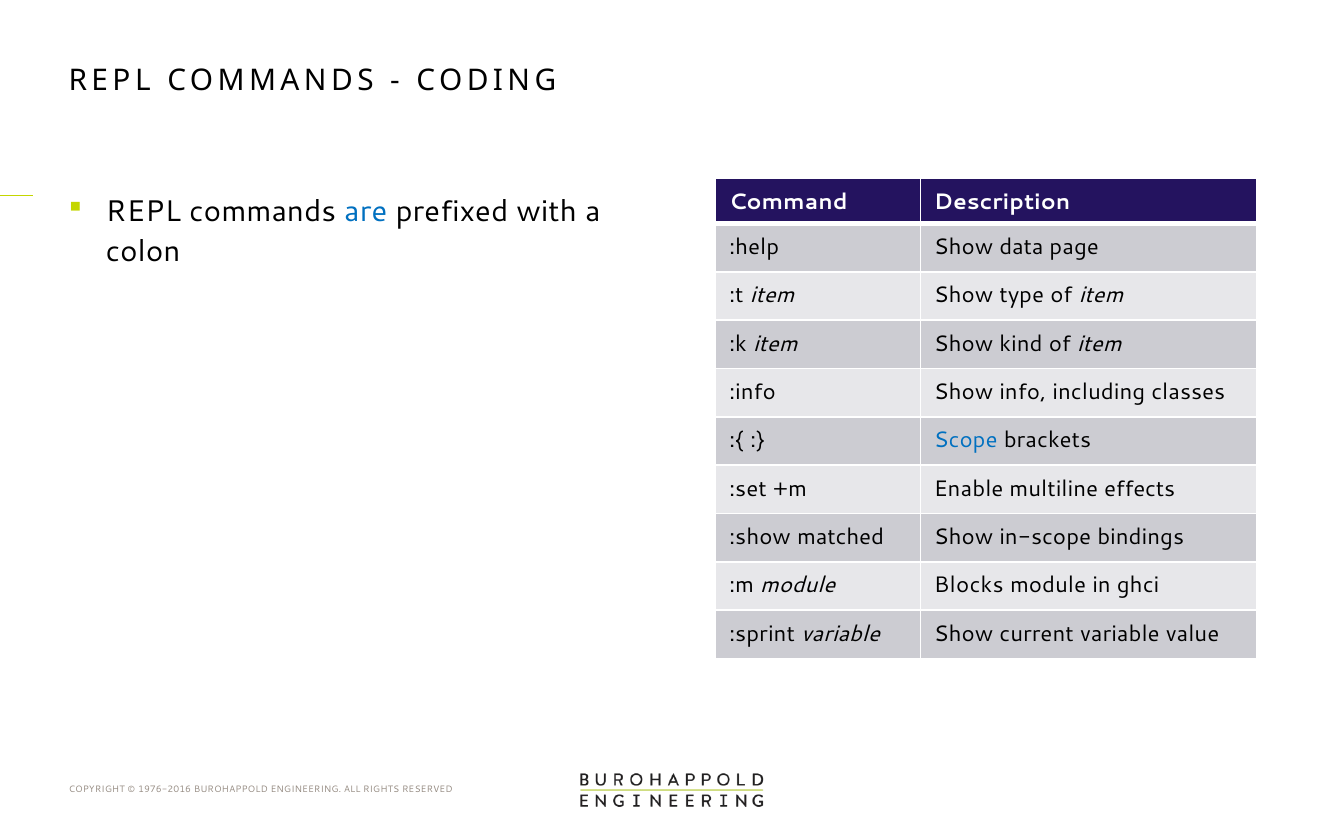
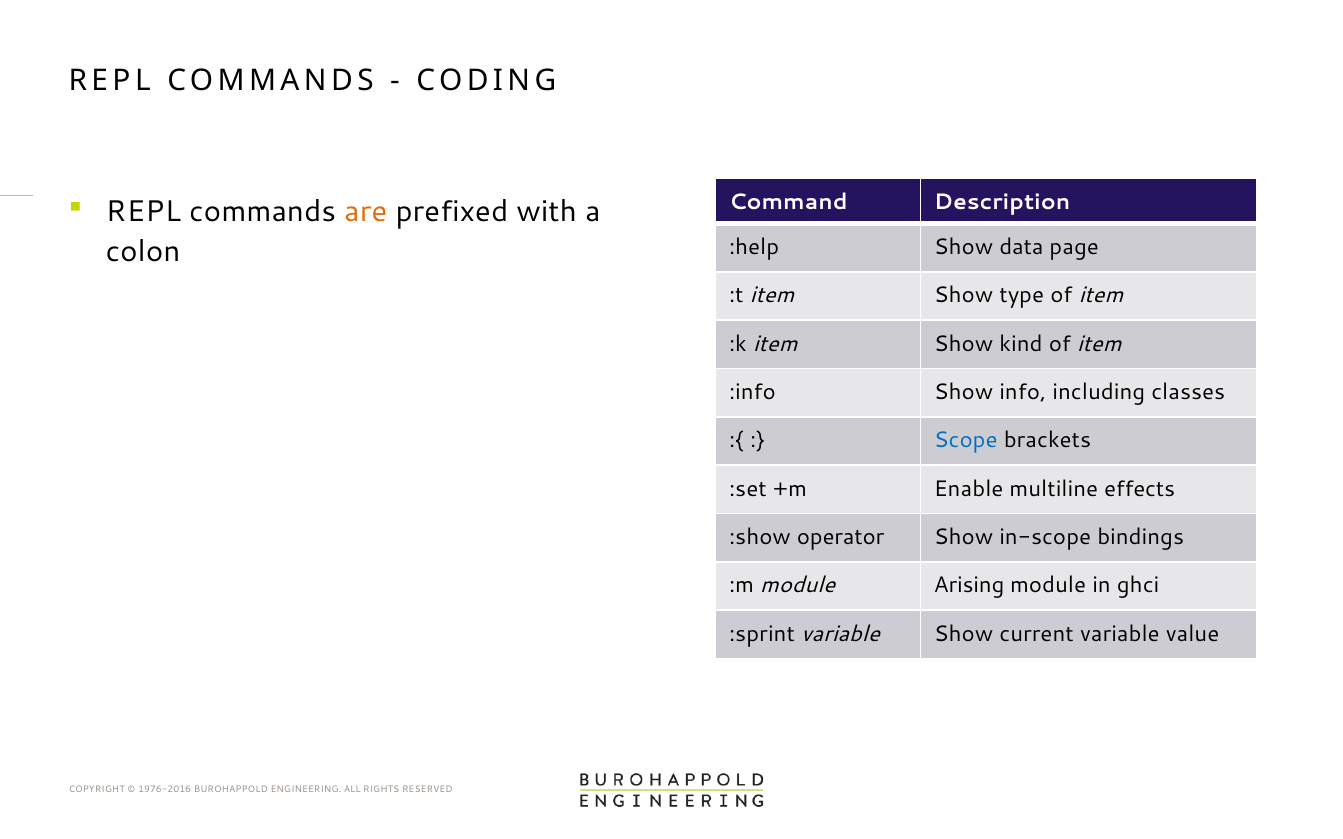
are colour: blue -> orange
matched: matched -> operator
Blocks: Blocks -> Arising
